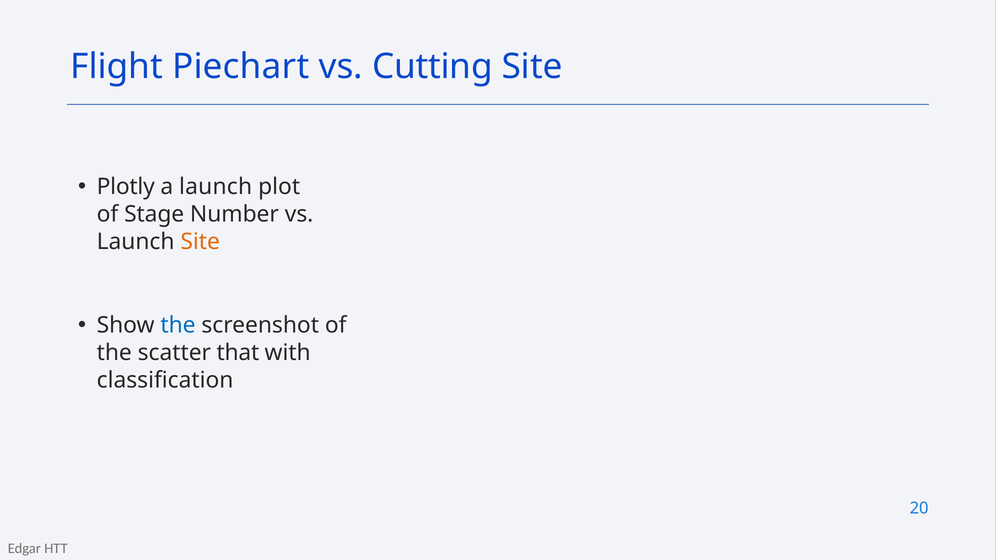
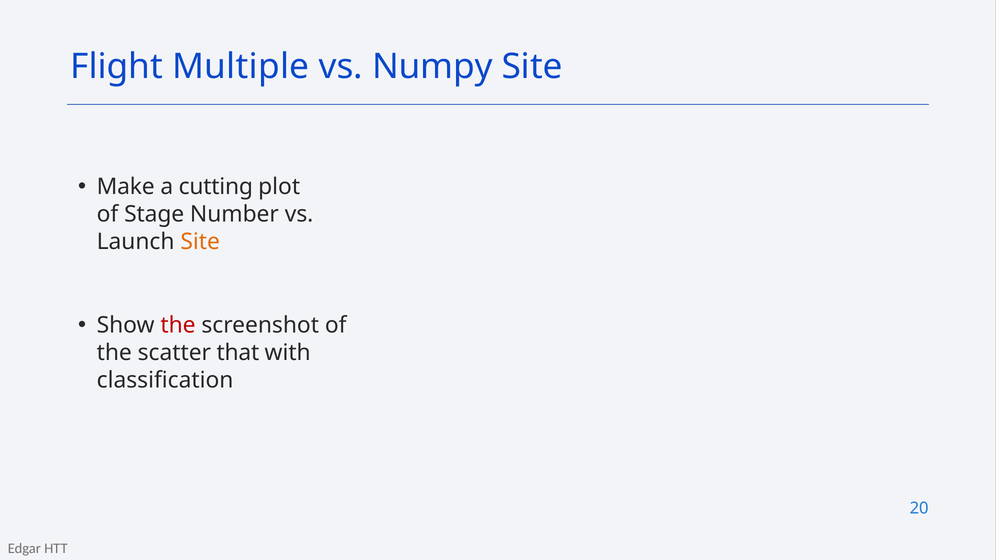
Piechart: Piechart -> Multiple
Cutting: Cutting -> Numpy
Plotly: Plotly -> Make
a launch: launch -> cutting
the at (178, 325) colour: blue -> red
